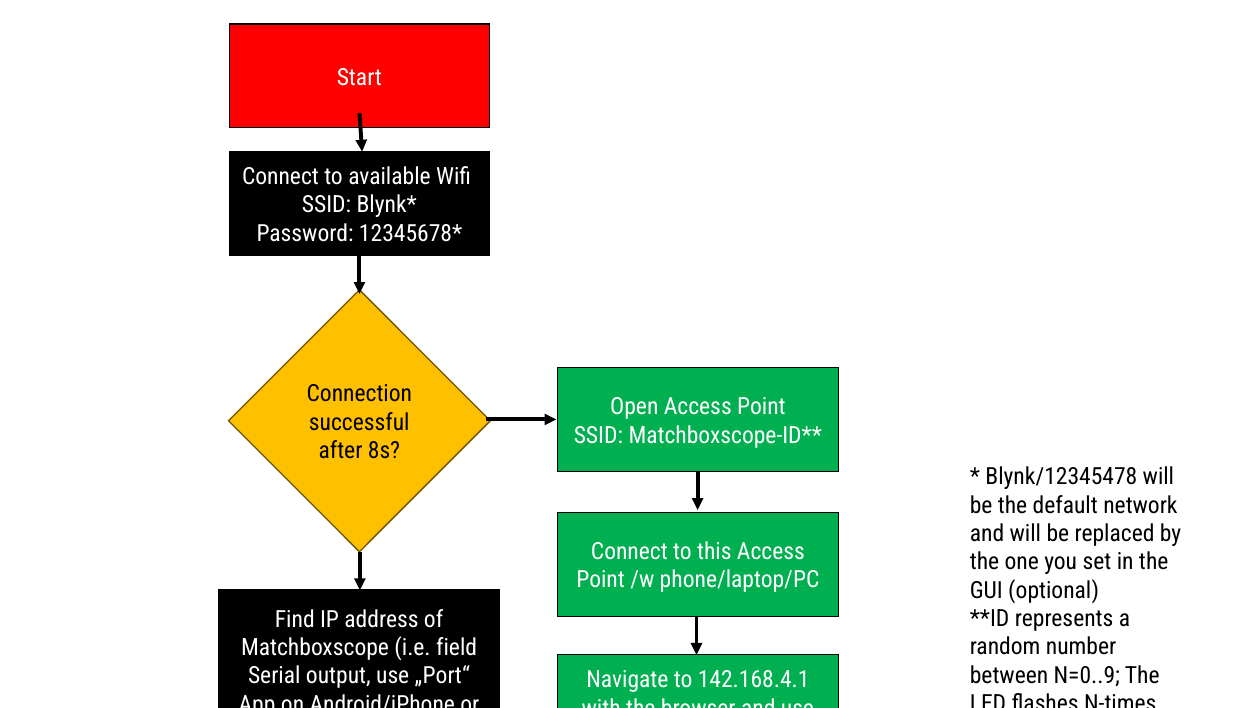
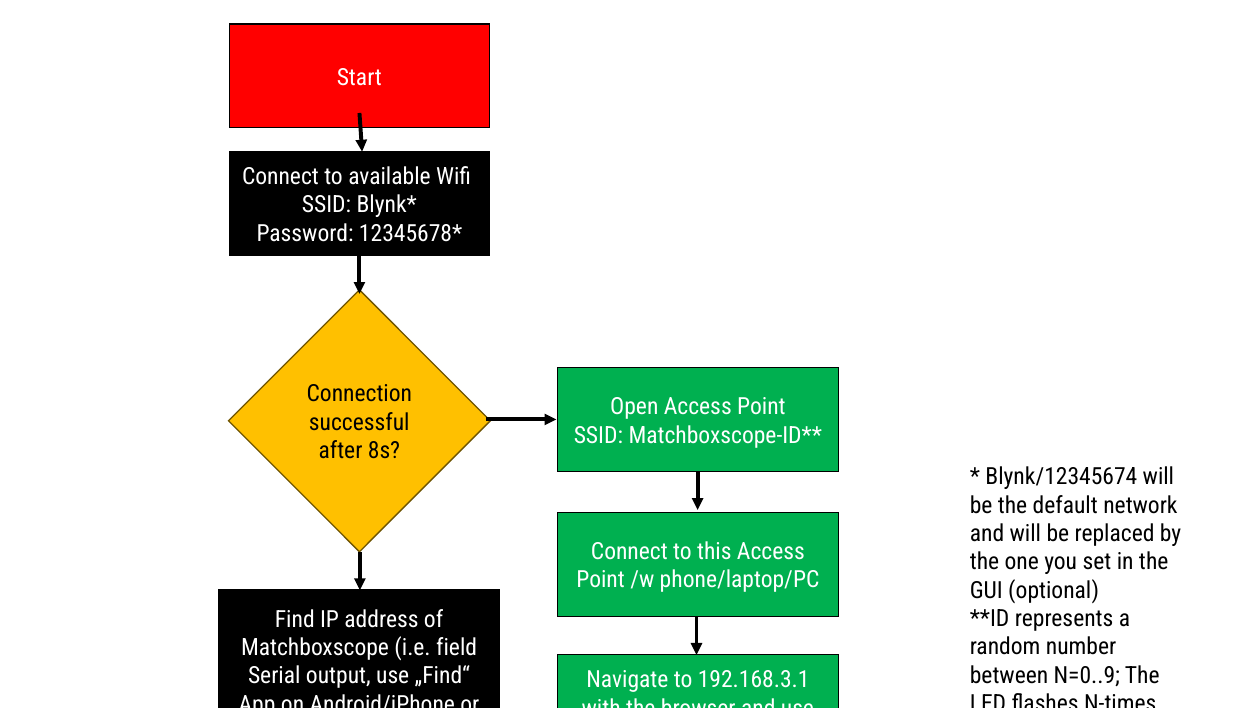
Blynk/12345478: Blynk/12345478 -> Blynk/12345674
„Port“: „Port“ -> „Find“
142.168.4.1: 142.168.4.1 -> 192.168.3.1
